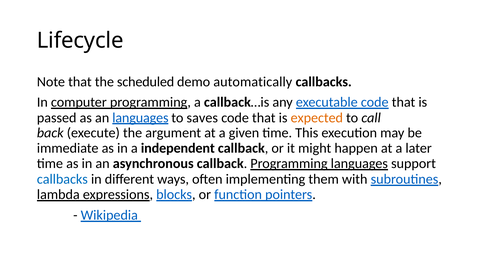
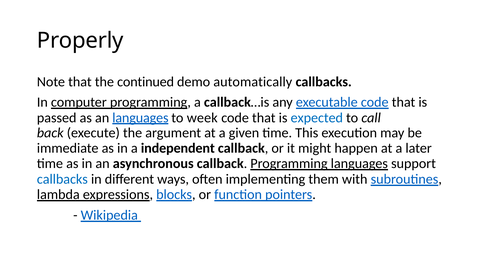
Lifecycle: Lifecycle -> Properly
scheduled: scheduled -> continued
saves: saves -> week
expected colour: orange -> blue
